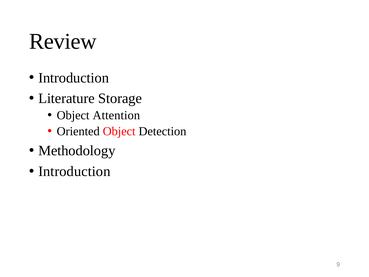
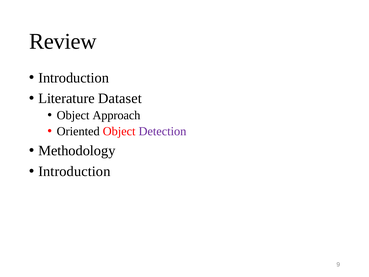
Storage: Storage -> Dataset
Attention: Attention -> Approach
Detection colour: black -> purple
